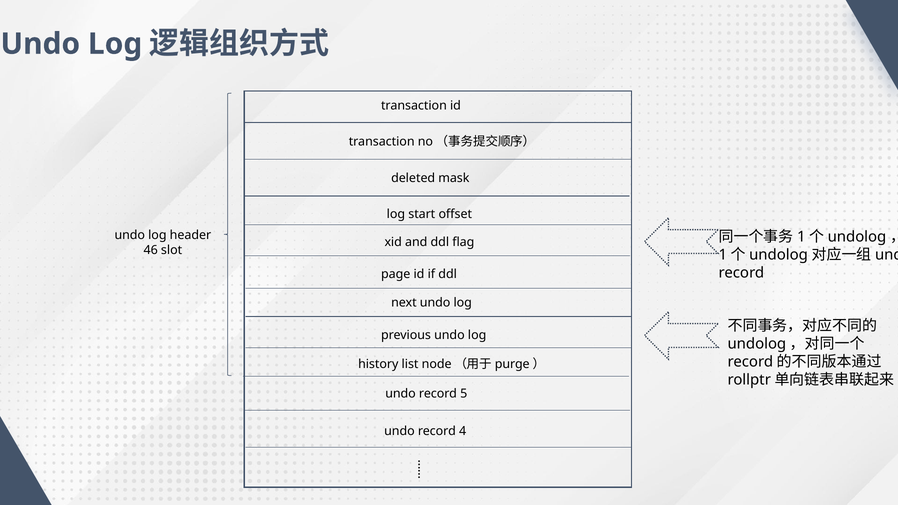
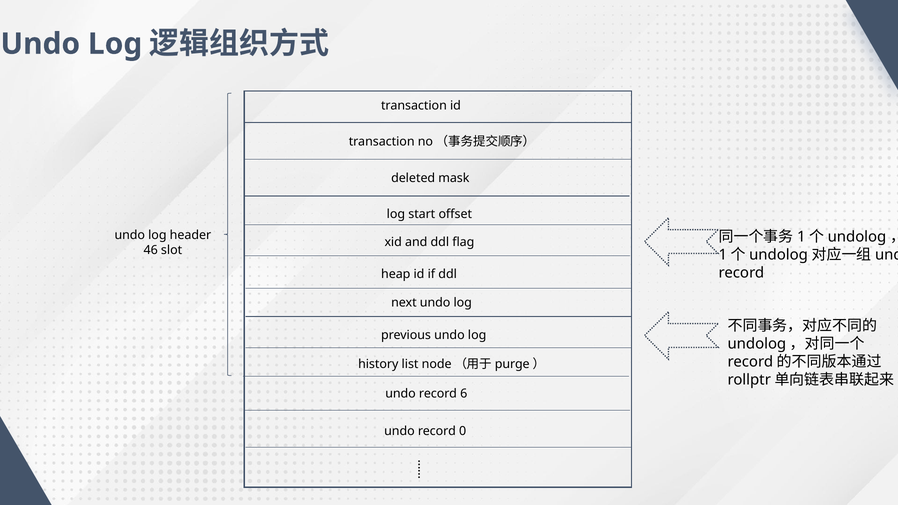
page: page -> heap
5: 5 -> 6
4: 4 -> 0
